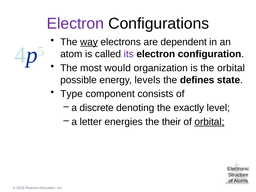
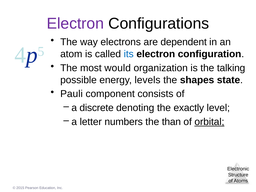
way underline: present -> none
its colour: purple -> blue
the orbital: orbital -> talking
defines: defines -> shapes
Type: Type -> Pauli
energies: energies -> numbers
their: their -> than
